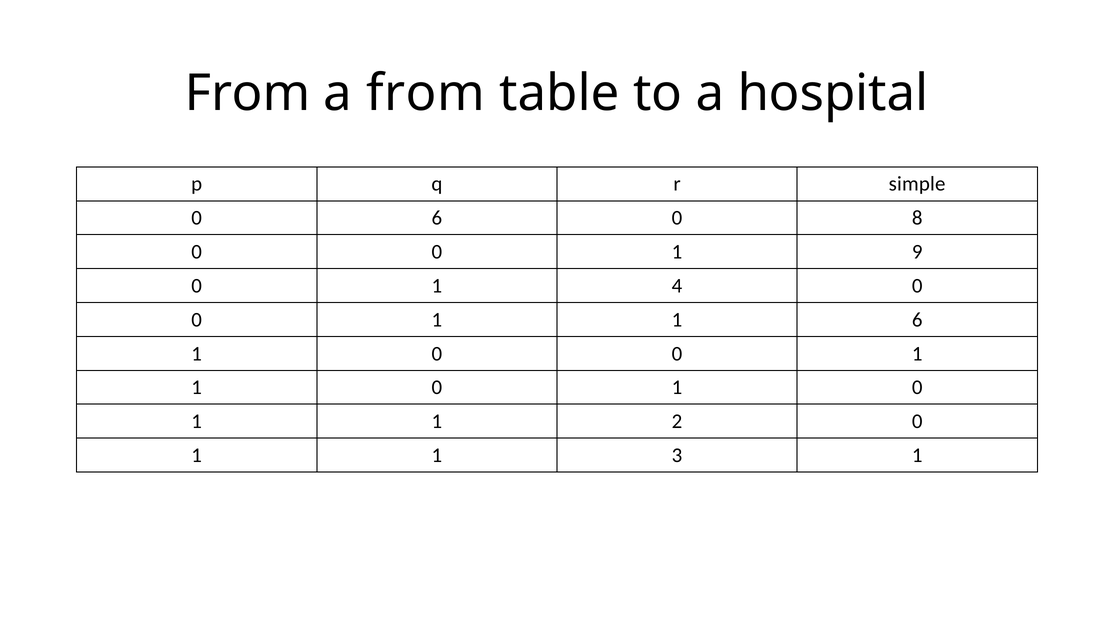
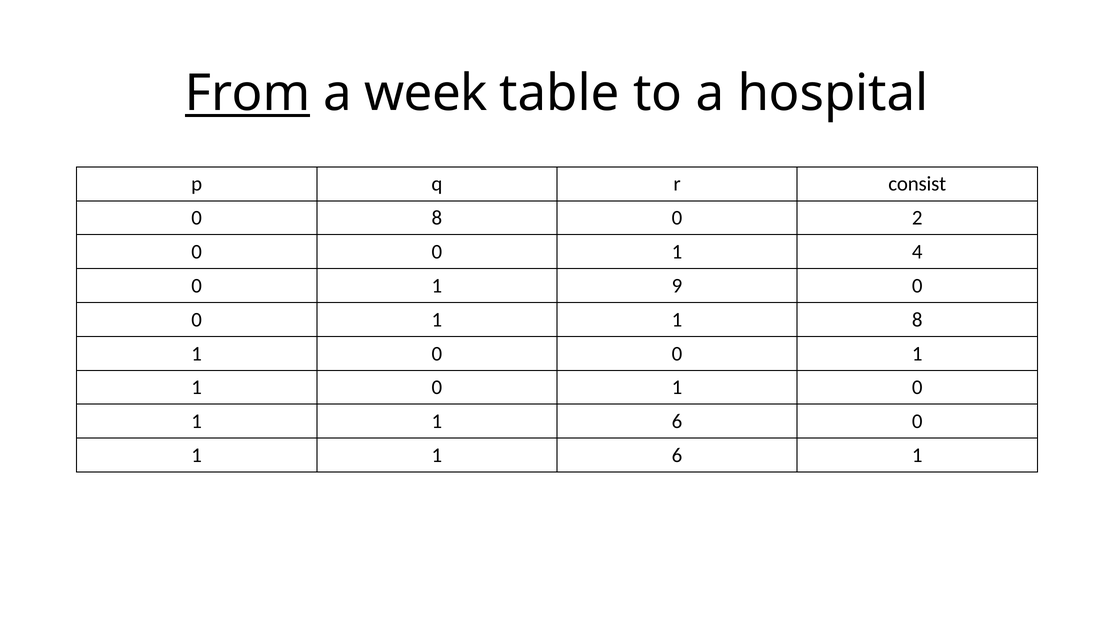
From at (248, 94) underline: none -> present
a from: from -> week
simple: simple -> consist
0 6: 6 -> 8
8: 8 -> 2
9: 9 -> 4
4: 4 -> 9
1 6: 6 -> 8
2 at (677, 421): 2 -> 6
3 at (677, 455): 3 -> 6
